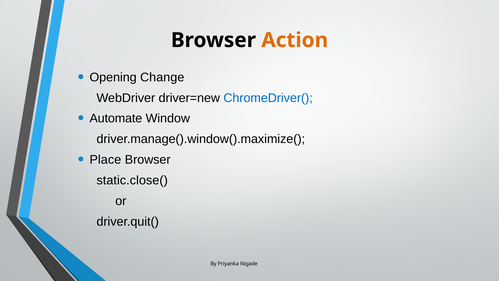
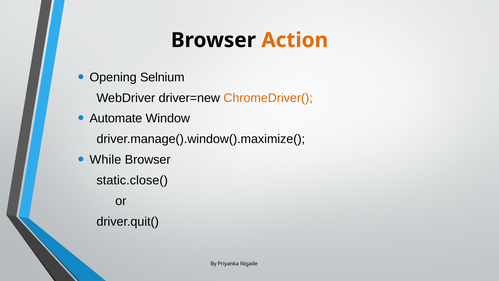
Change: Change -> Selnium
ChromeDriver( colour: blue -> orange
Place: Place -> While
